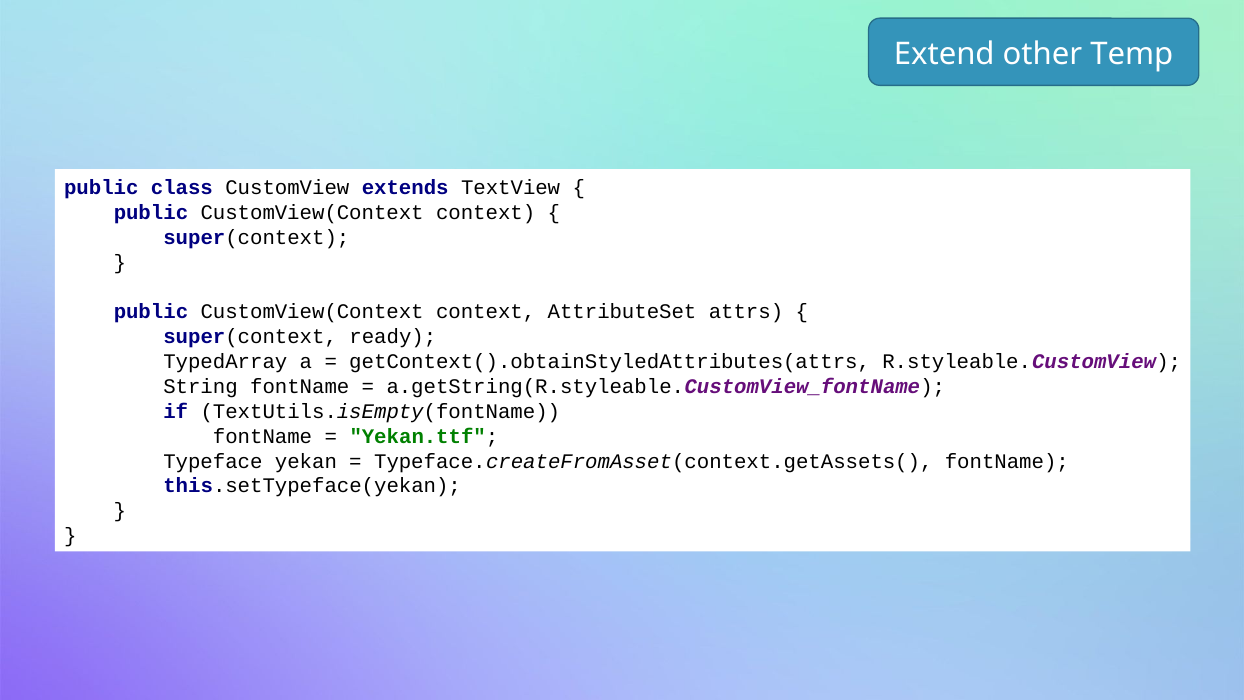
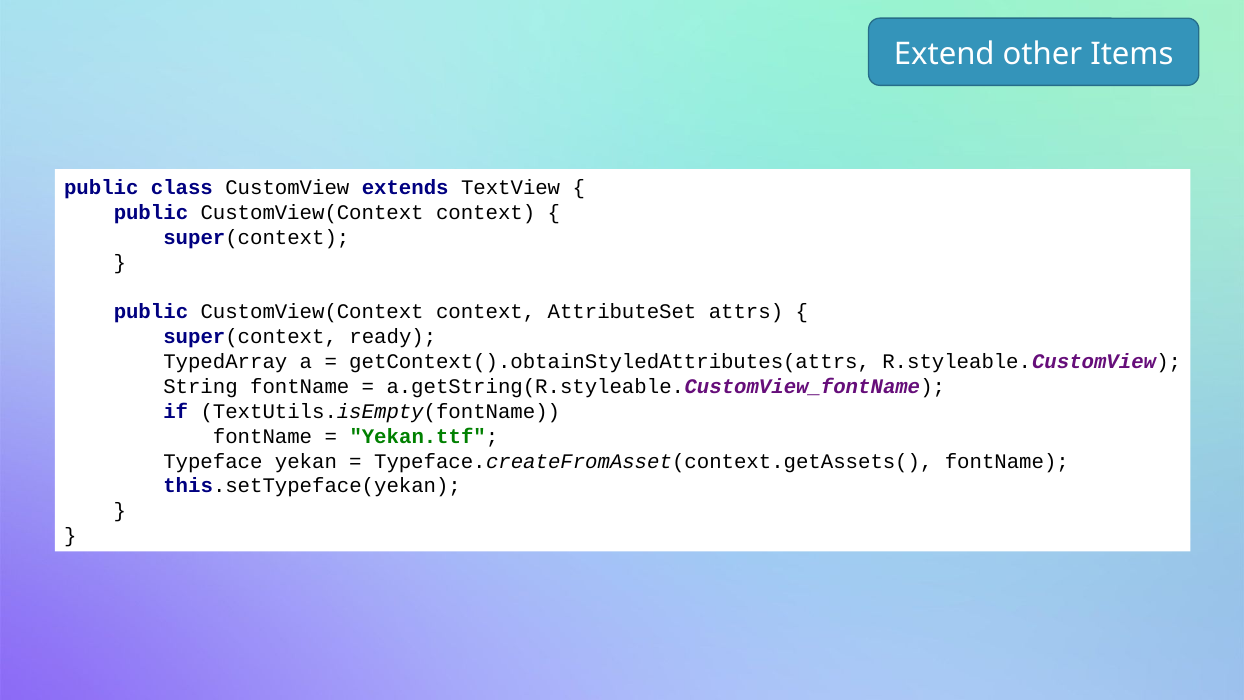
Temp: Temp -> Items
